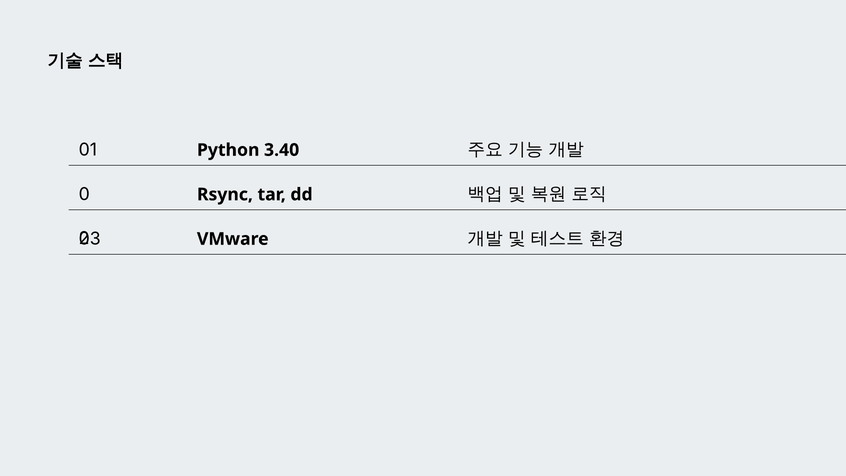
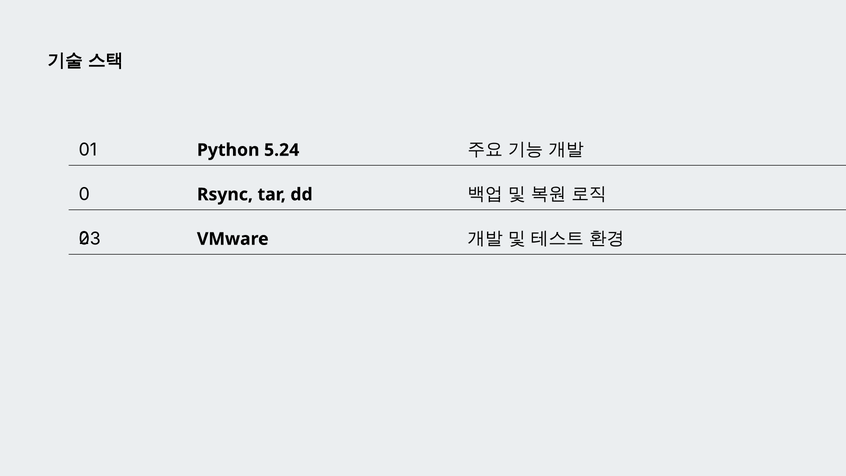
3.40: 3.40 -> 5.24
